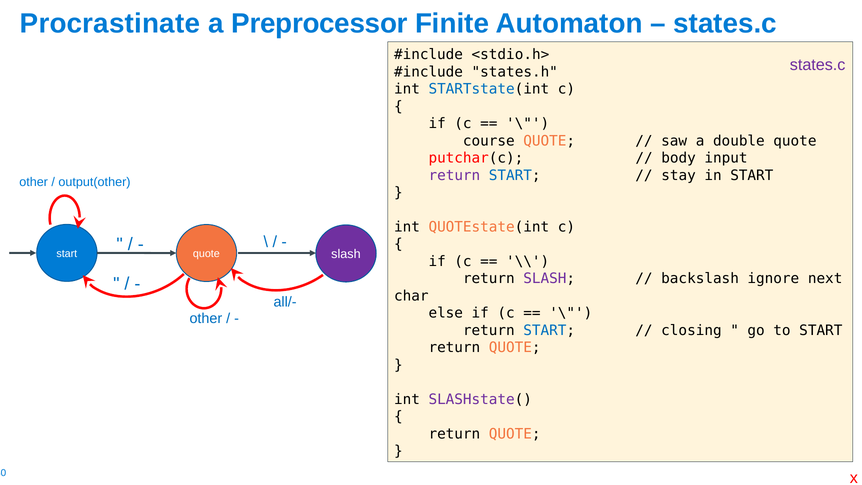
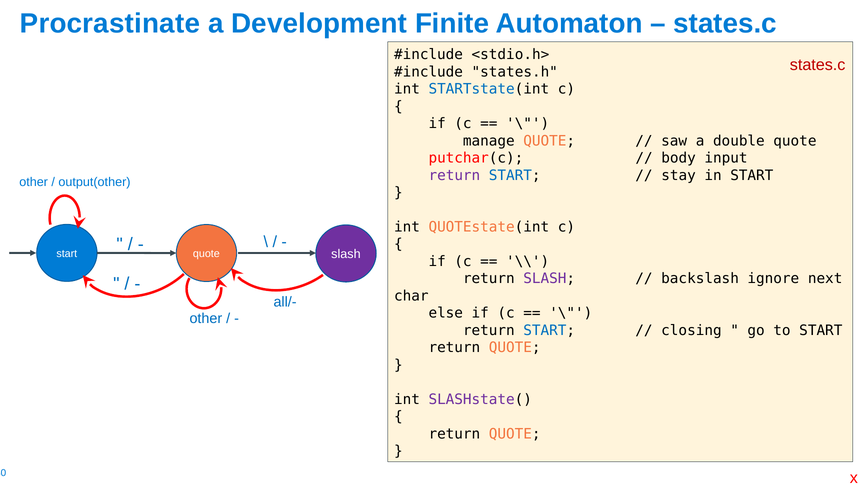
Preprocessor: Preprocessor -> Development
states.c at (818, 65) colour: purple -> red
course: course -> manage
